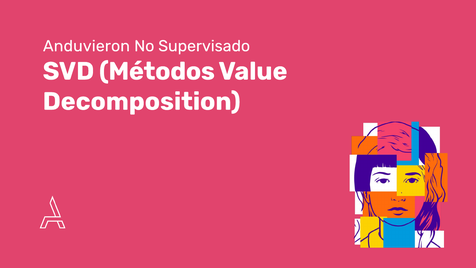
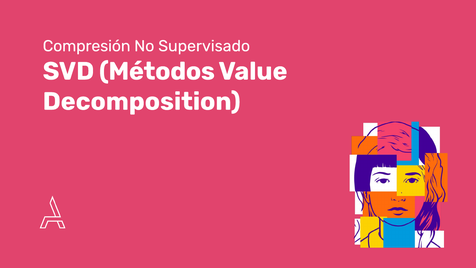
Anduvieron: Anduvieron -> Compresión
